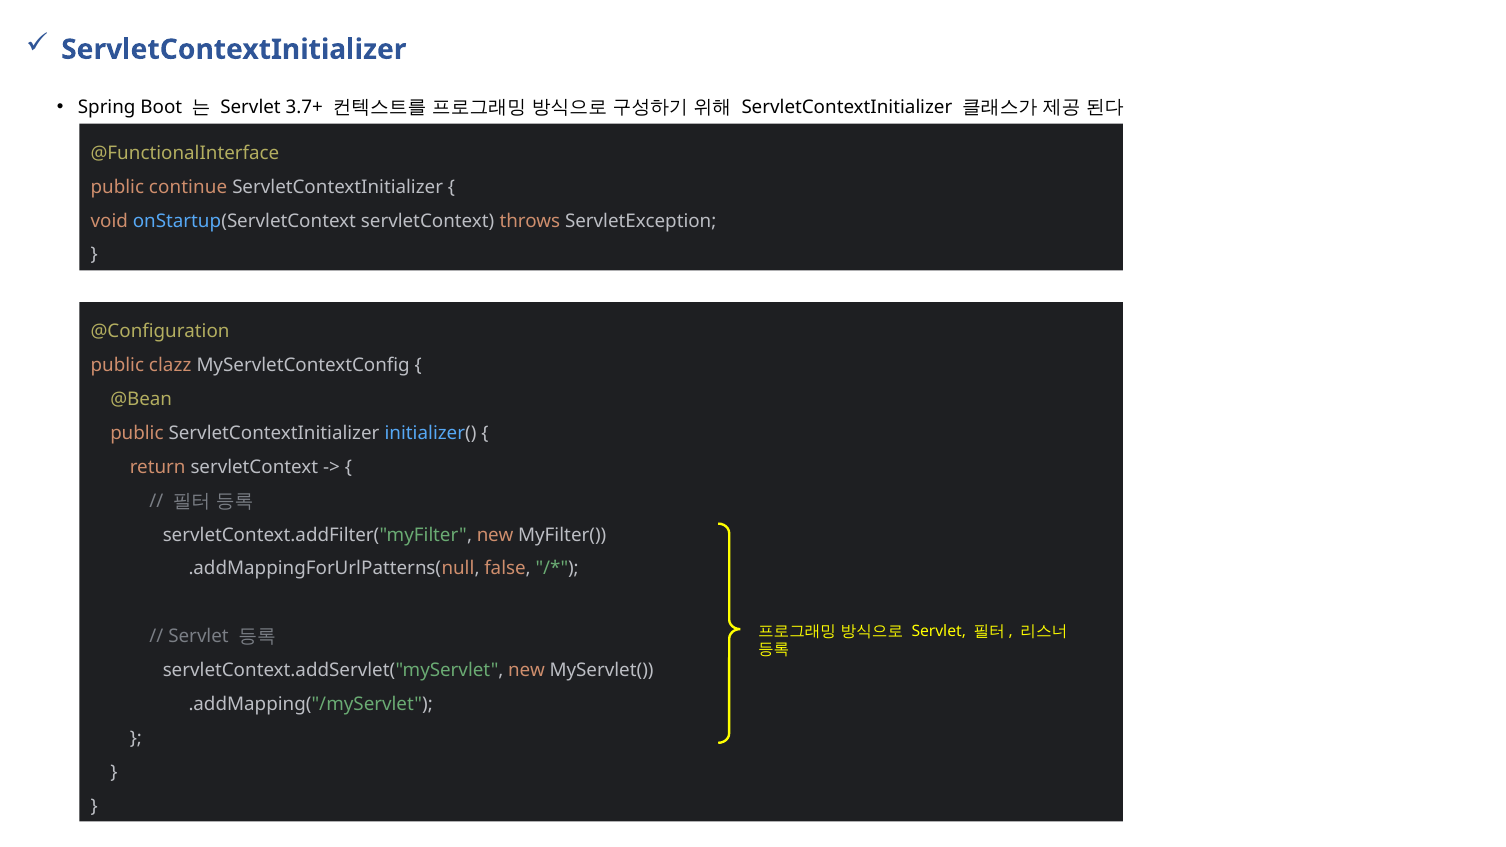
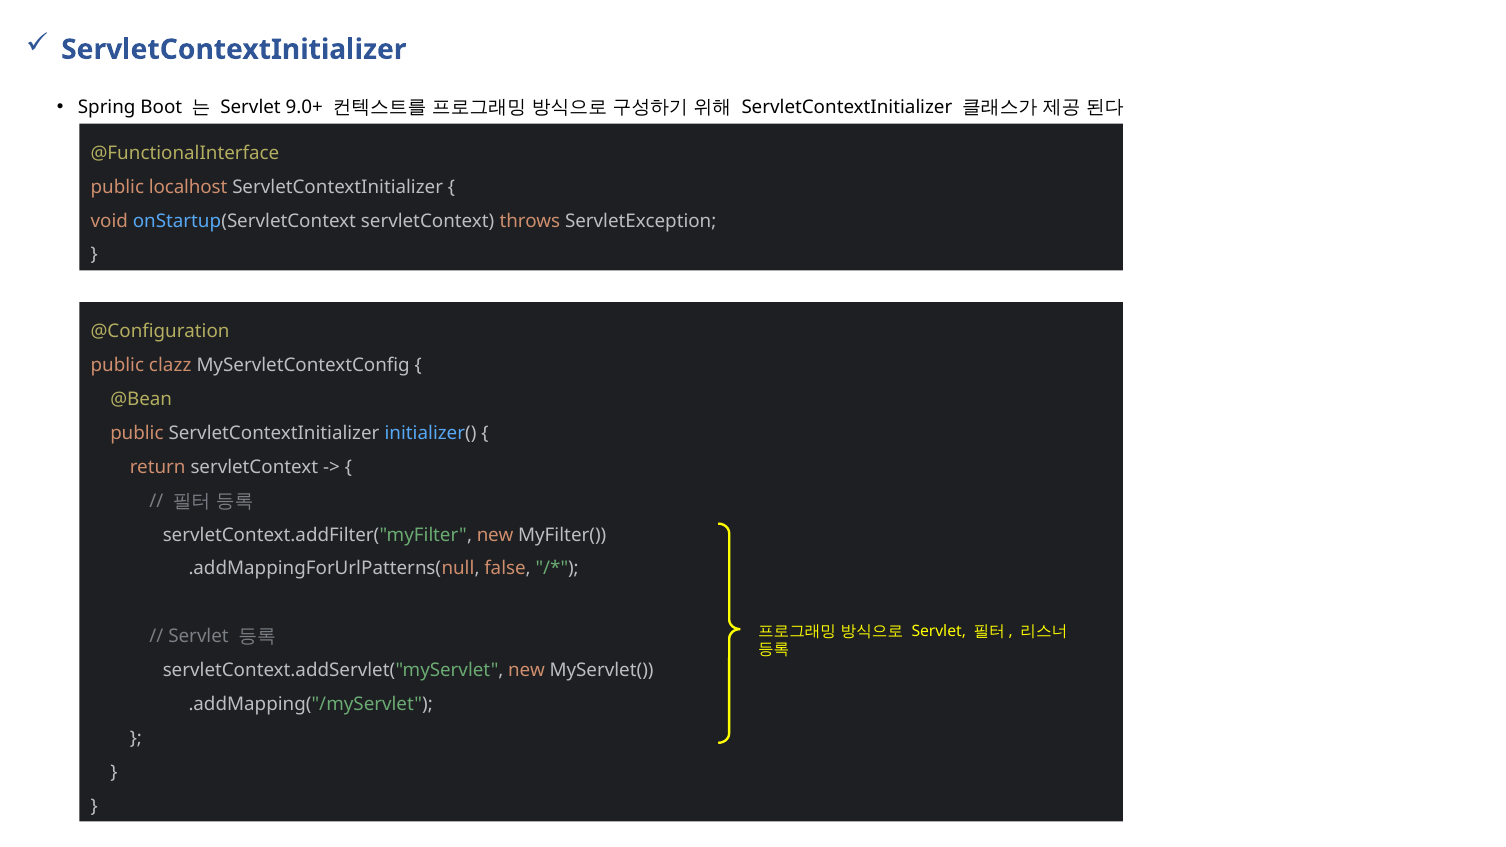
3.7+: 3.7+ -> 9.0+
continue: continue -> localhost
